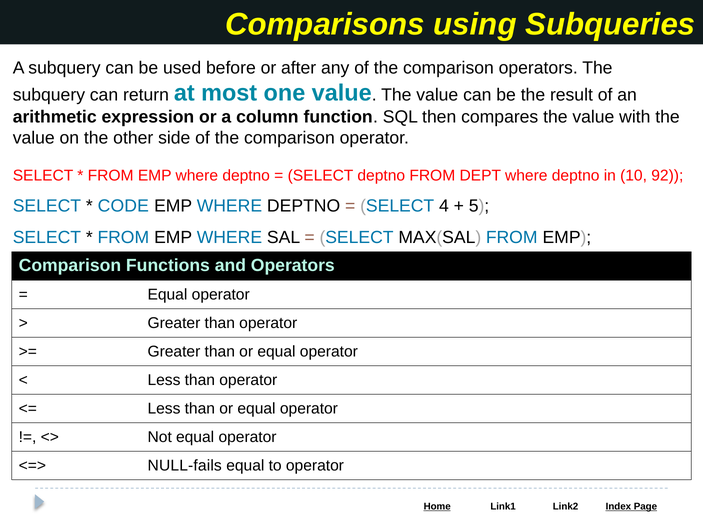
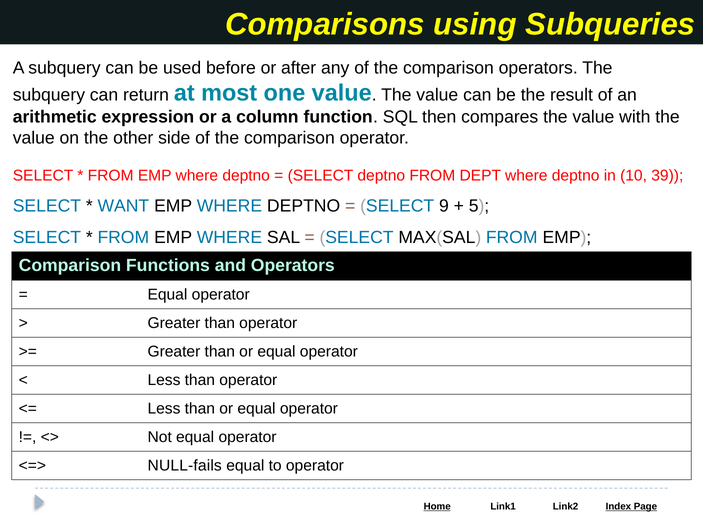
92: 92 -> 39
CODE: CODE -> WANT
4: 4 -> 9
